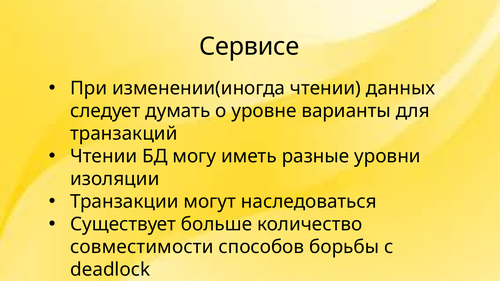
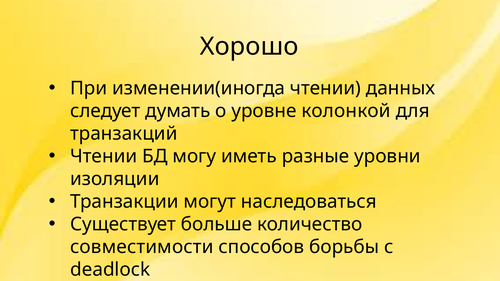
Сервисе: Сервисе -> Хорошо
варианты: варианты -> колонкой
